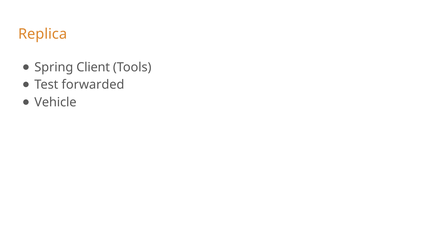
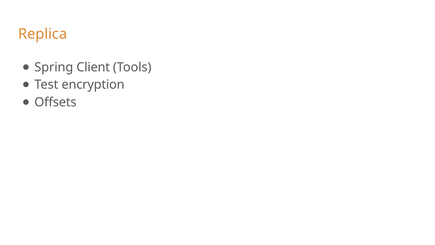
forwarded: forwarded -> encryption
Vehicle: Vehicle -> Offsets
